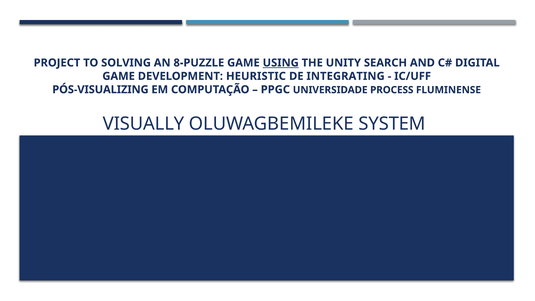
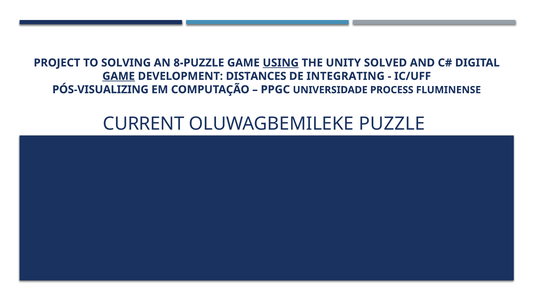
SEARCH: SEARCH -> SOLVED
GAME at (119, 76) underline: none -> present
HEURISTIC: HEURISTIC -> DISTANCES
VISUALLY: VISUALLY -> CURRENT
SYSTEM: SYSTEM -> PUZZLE
